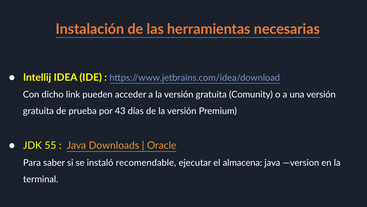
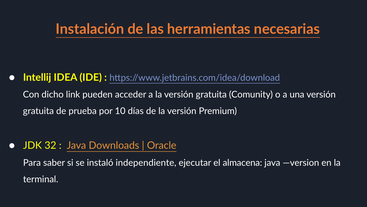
43: 43 -> 10
55: 55 -> 32
recomendable: recomendable -> independiente
